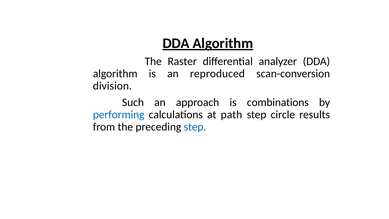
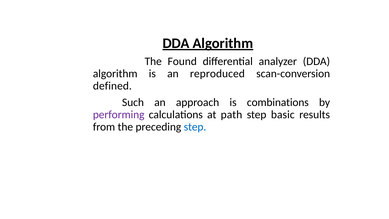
Raster: Raster -> Found
division: division -> defined
performing colour: blue -> purple
circle: circle -> basic
